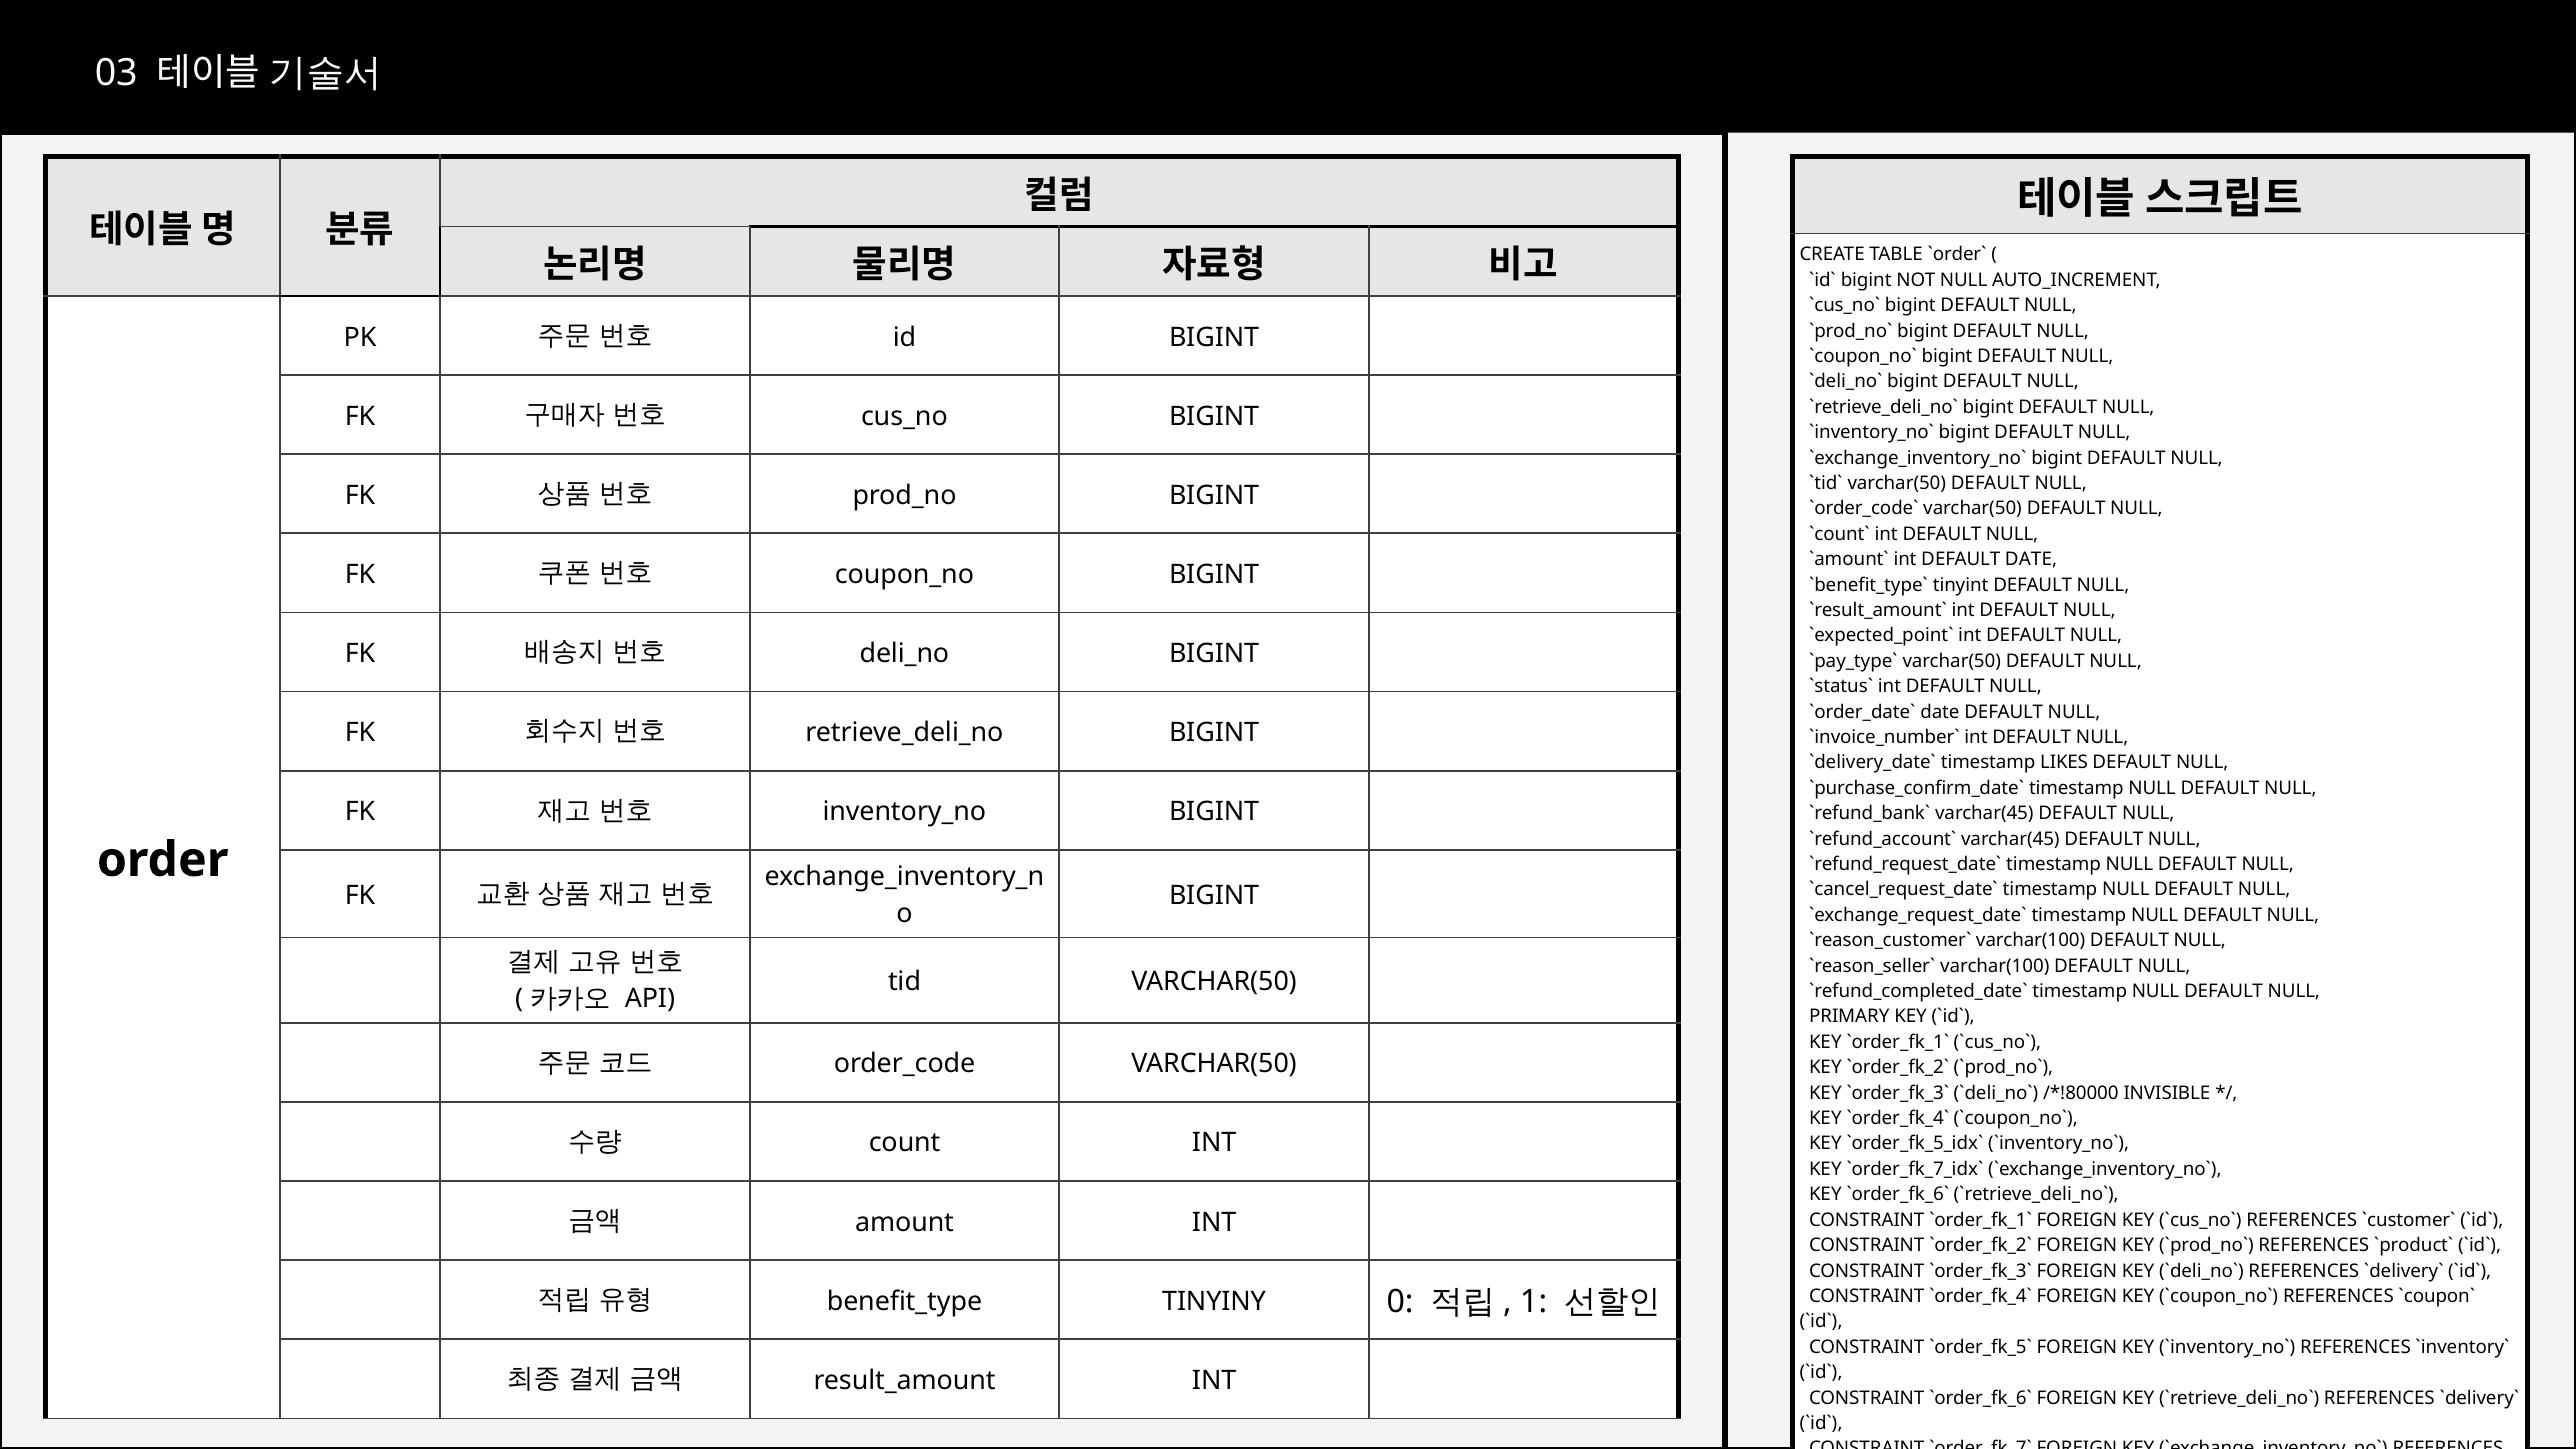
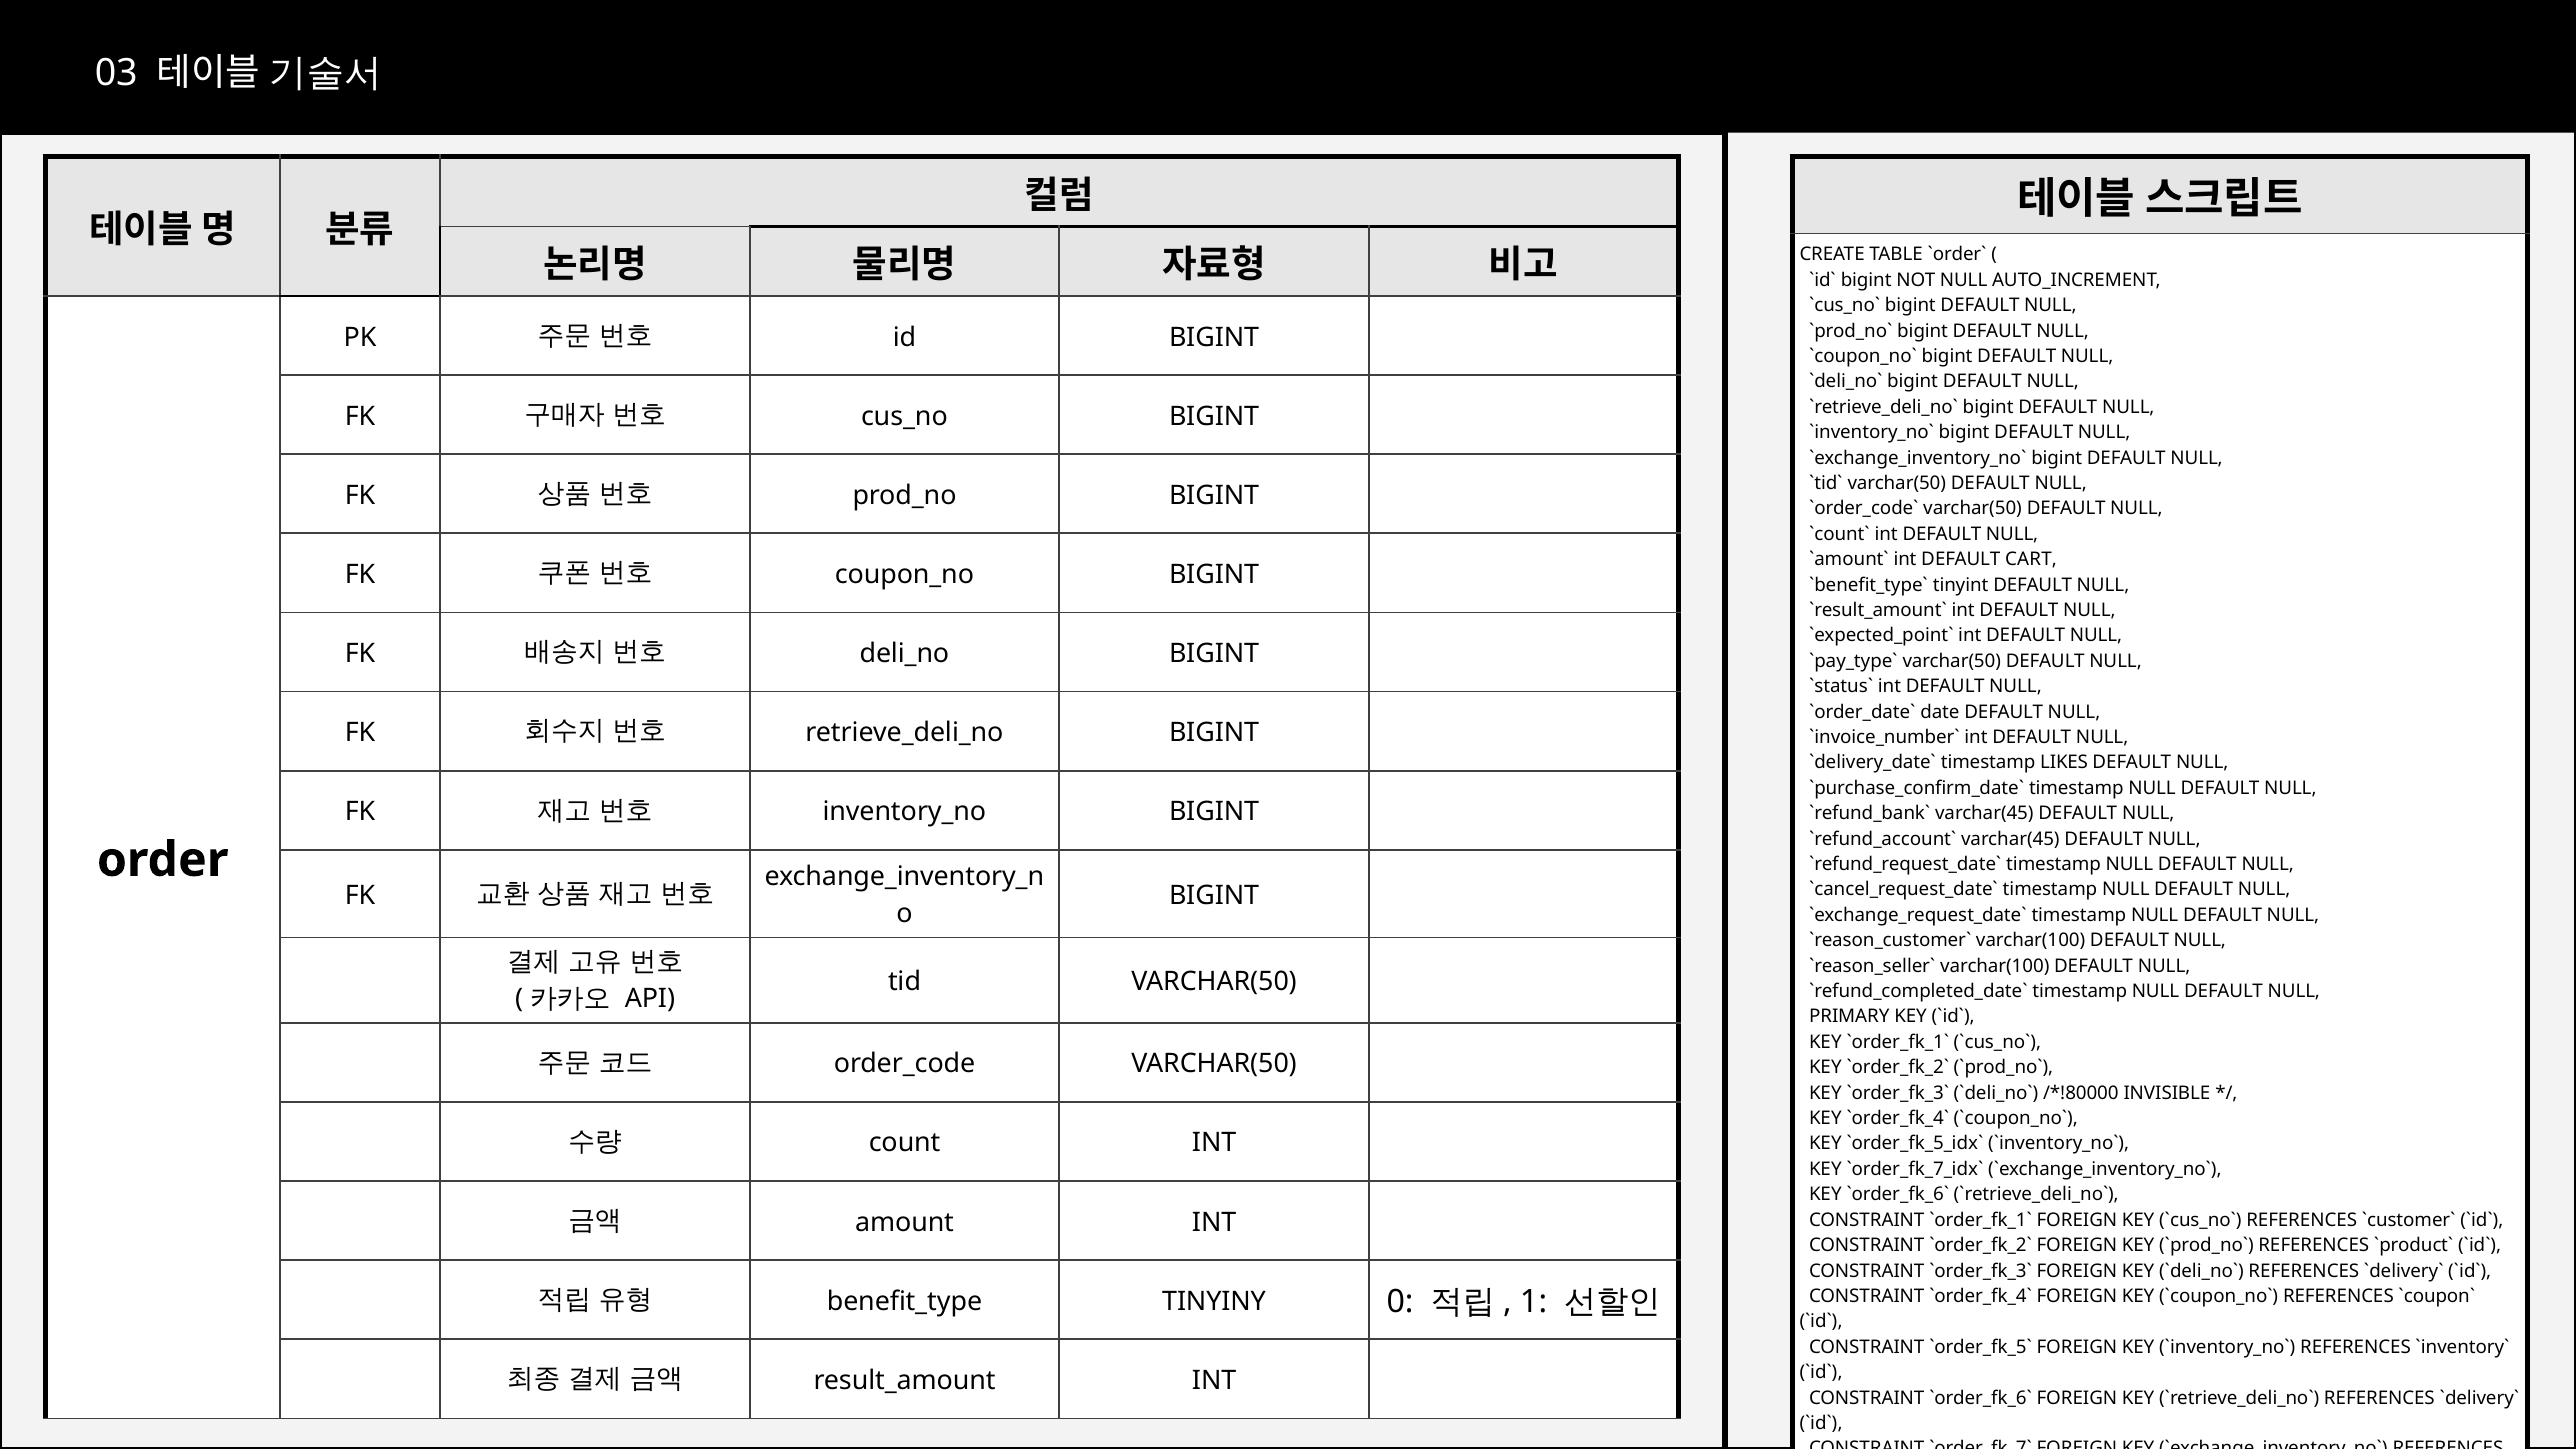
DEFAULT DATE: DATE -> CART
